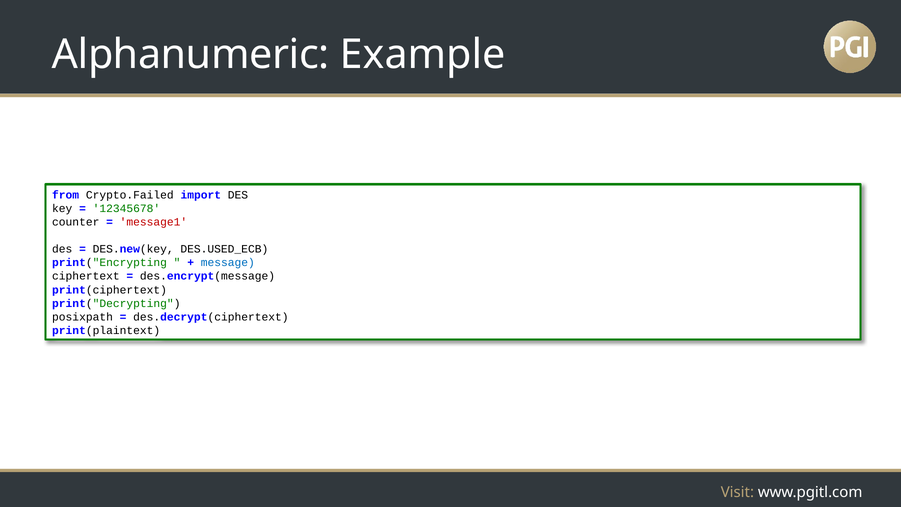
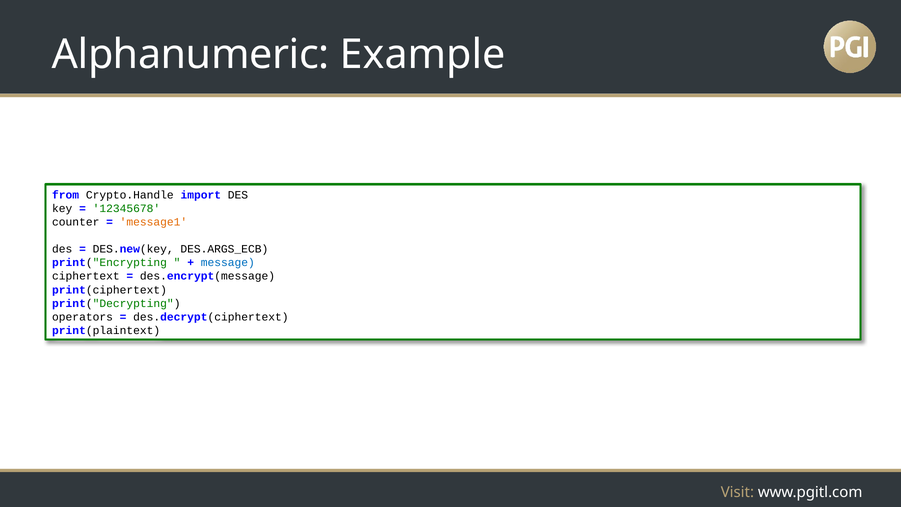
Crypto.Failed: Crypto.Failed -> Crypto.Handle
message1 colour: red -> orange
DES.USED_ECB: DES.USED_ECB -> DES.ARGS_ECB
posixpath: posixpath -> operators
